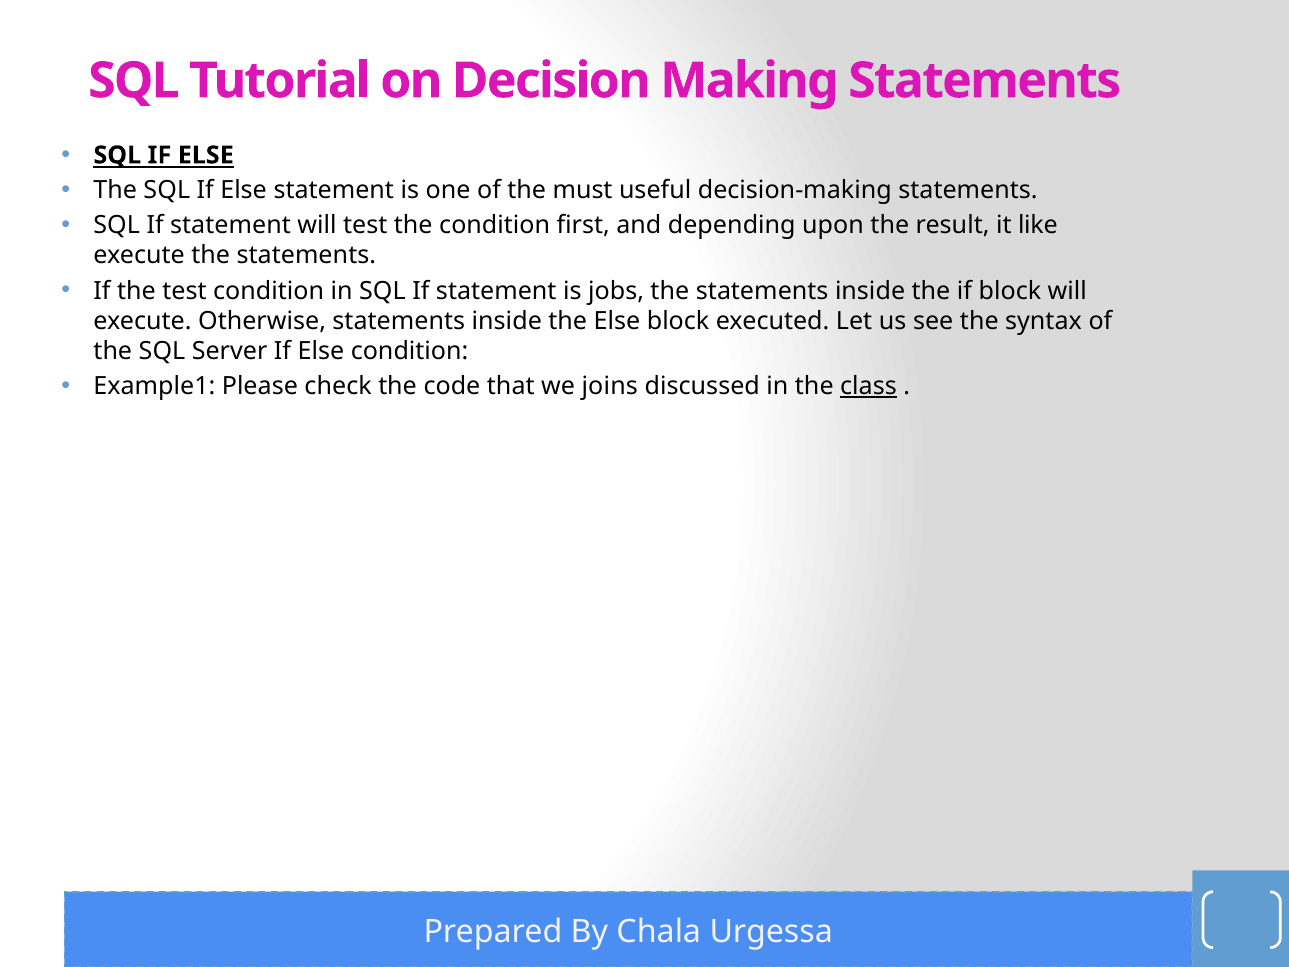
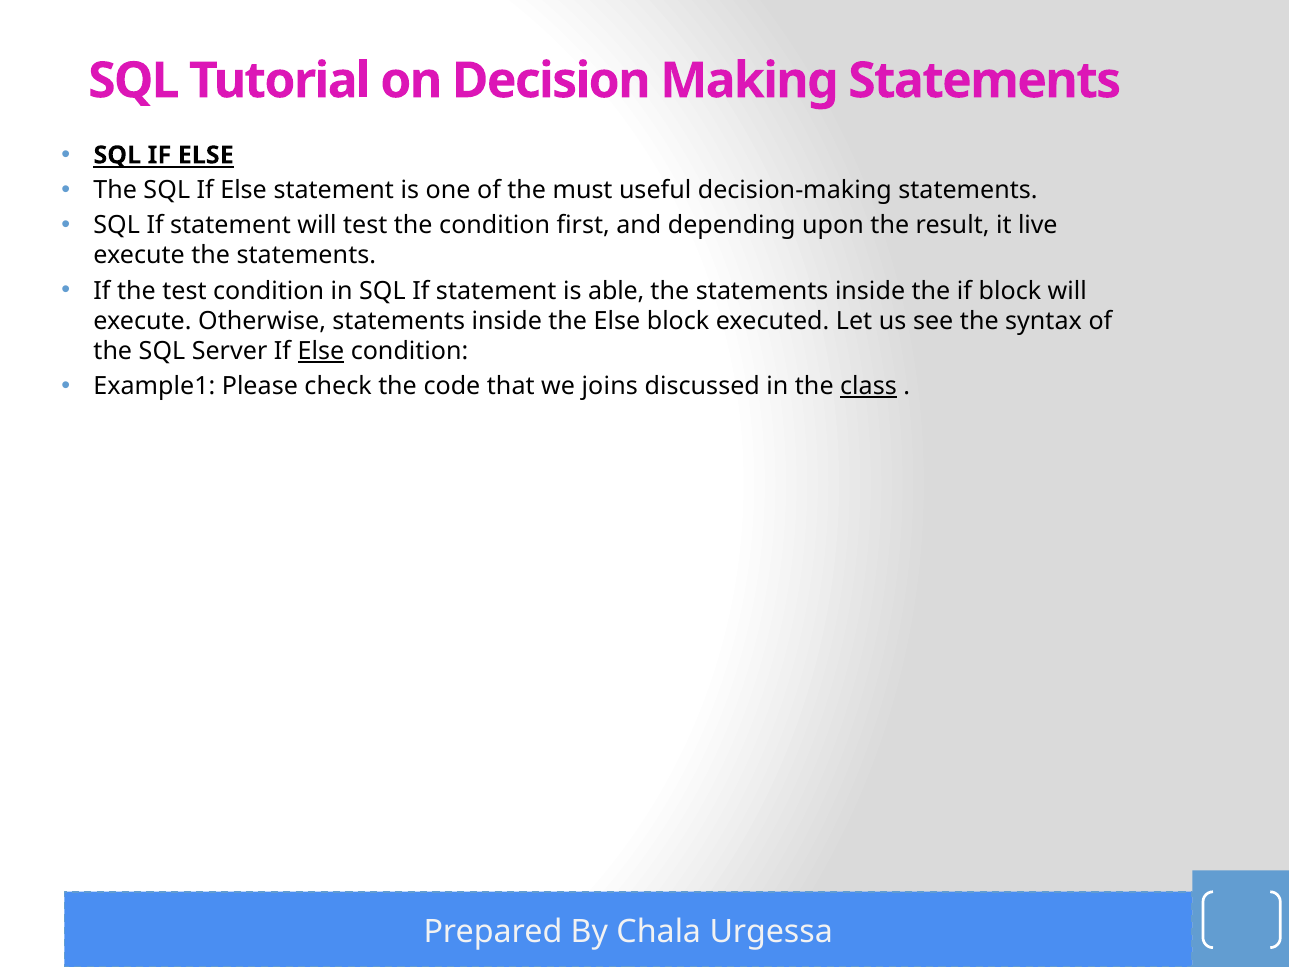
like: like -> live
jobs: jobs -> able
Else at (321, 351) underline: none -> present
